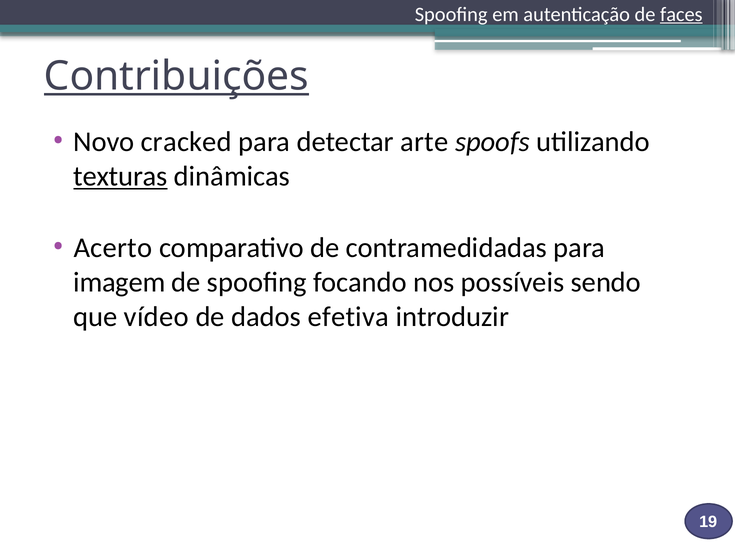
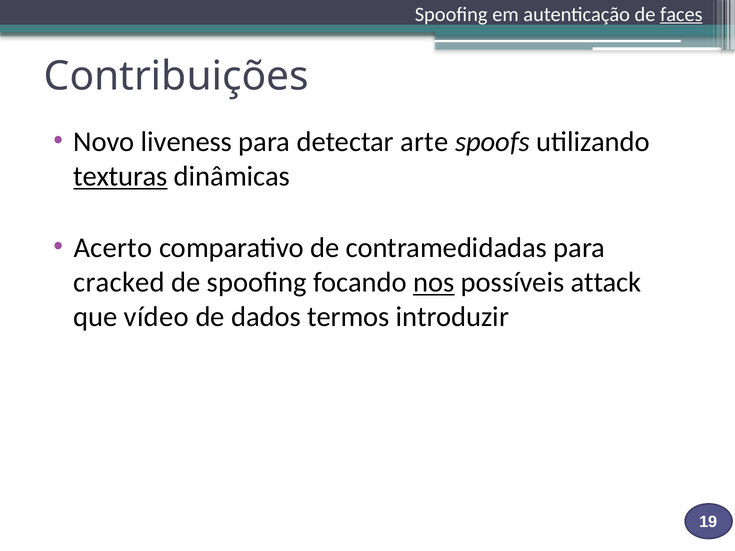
Contribuições underline: present -> none
cracked: cracked -> liveness
imagem: imagem -> cracked
nos underline: none -> present
sendo: sendo -> attack
efetiva: efetiva -> termos
